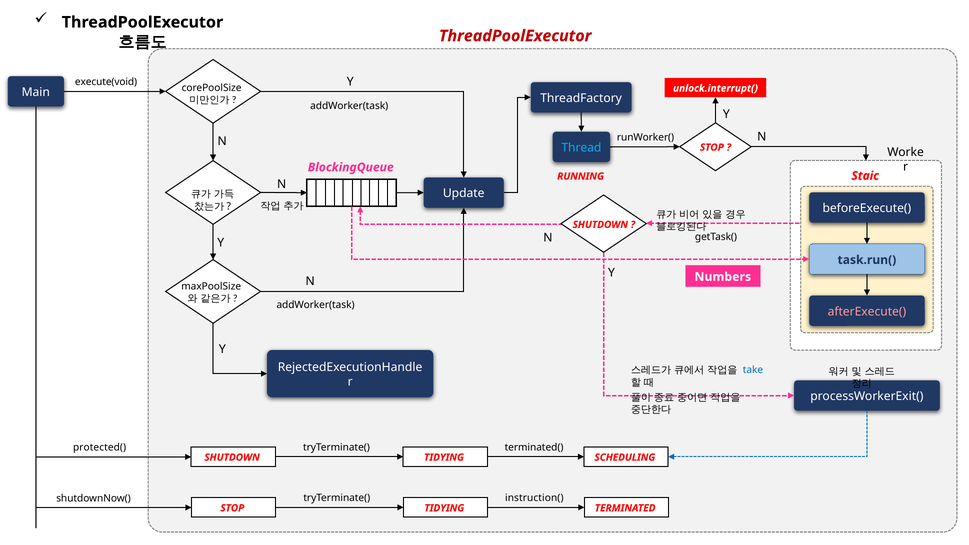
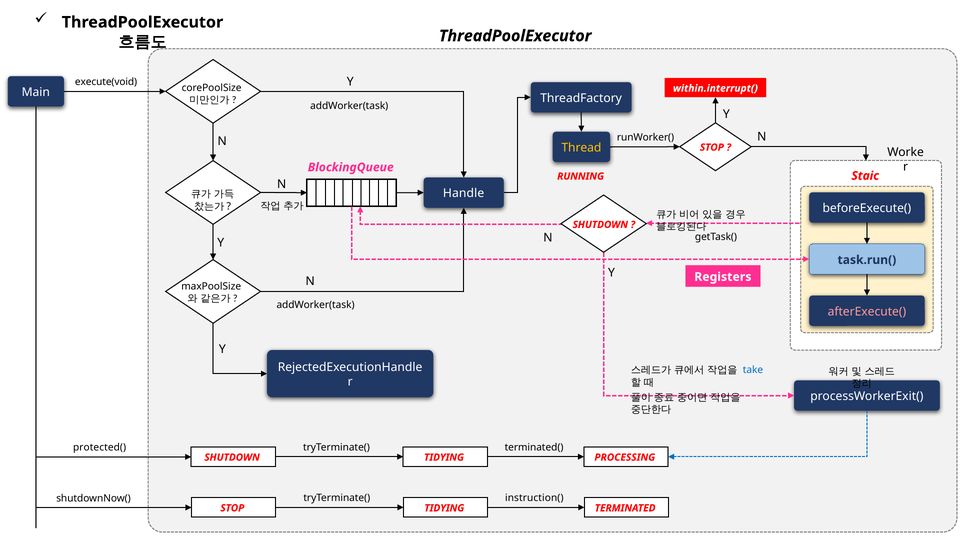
ThreadPoolExecutor at (515, 36) colour: red -> black
unlock.interrupt(: unlock.interrupt( -> within.interrupt(
Thread colour: light blue -> yellow
Update: Update -> Handle
Numbers: Numbers -> Registers
SCHEDULING: SCHEDULING -> PROCESSING
